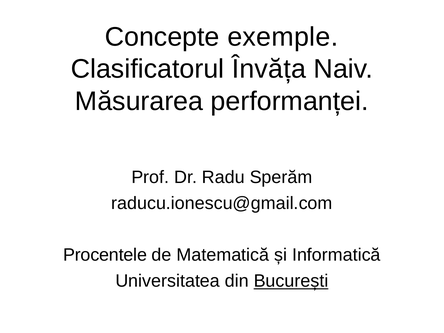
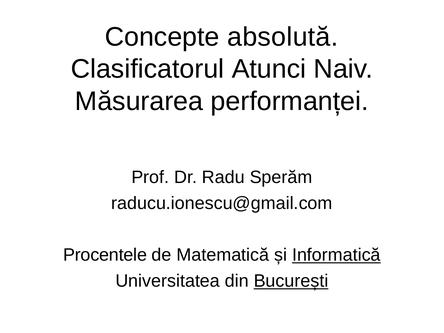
exemple: exemple -> absolută
Învăța: Învăța -> Atunci
Informatică underline: none -> present
